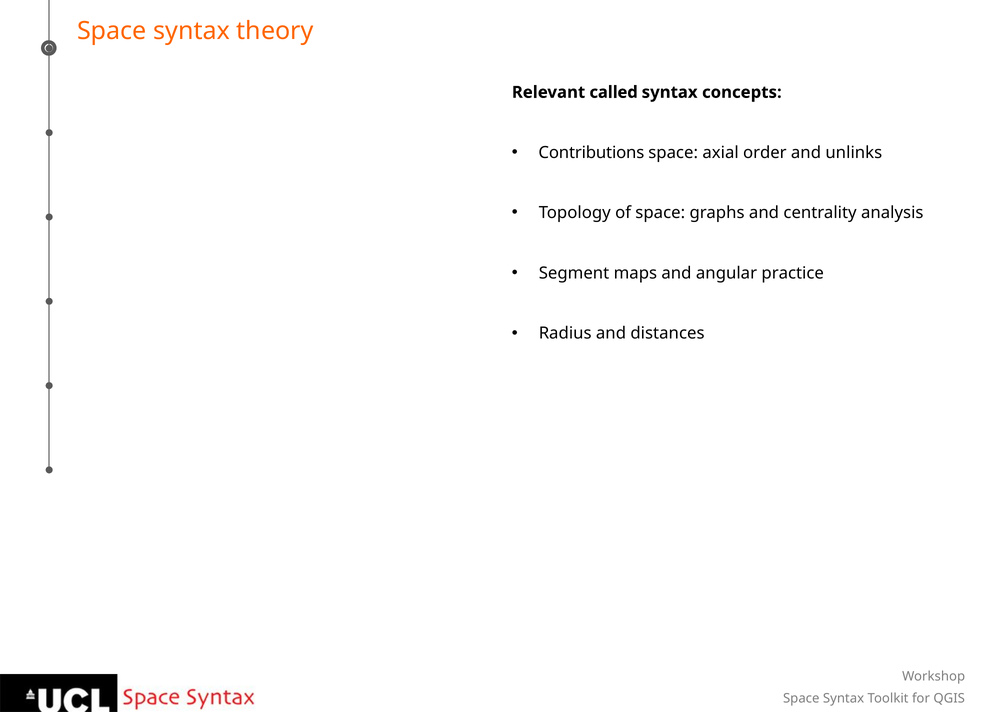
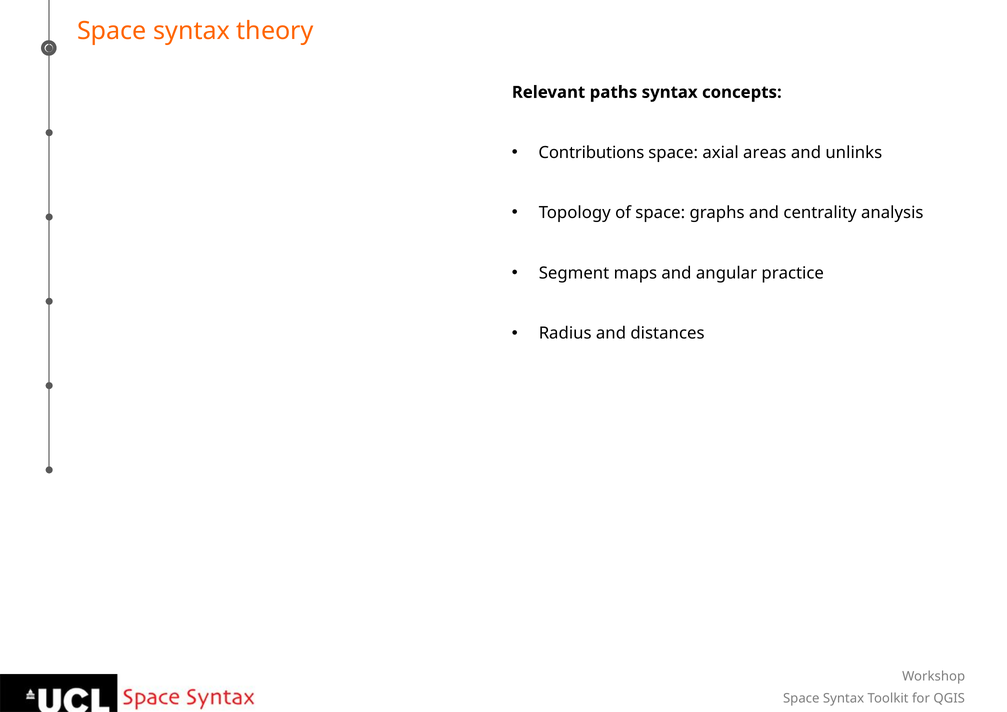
called: called -> paths
order: order -> areas
